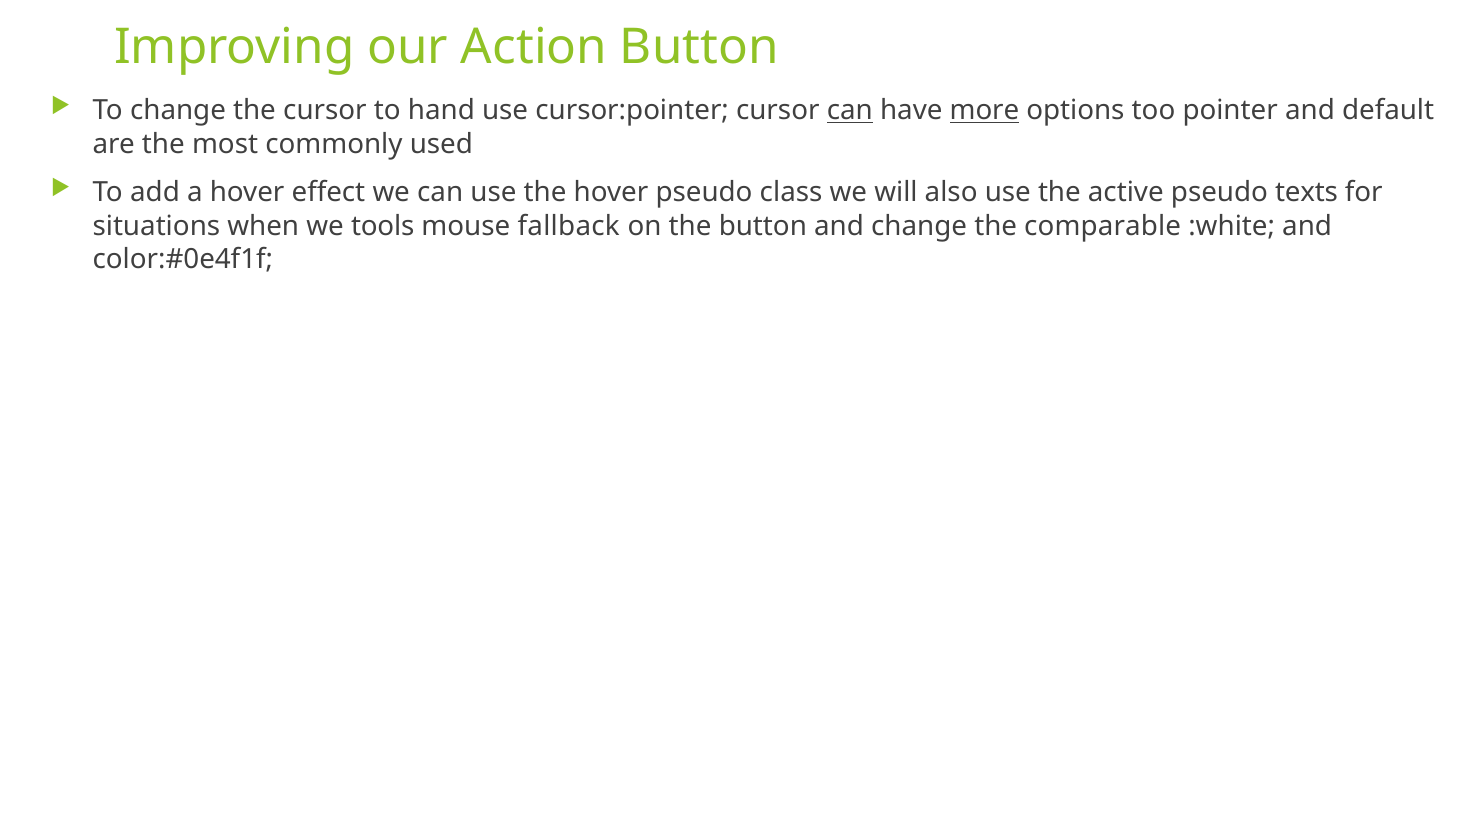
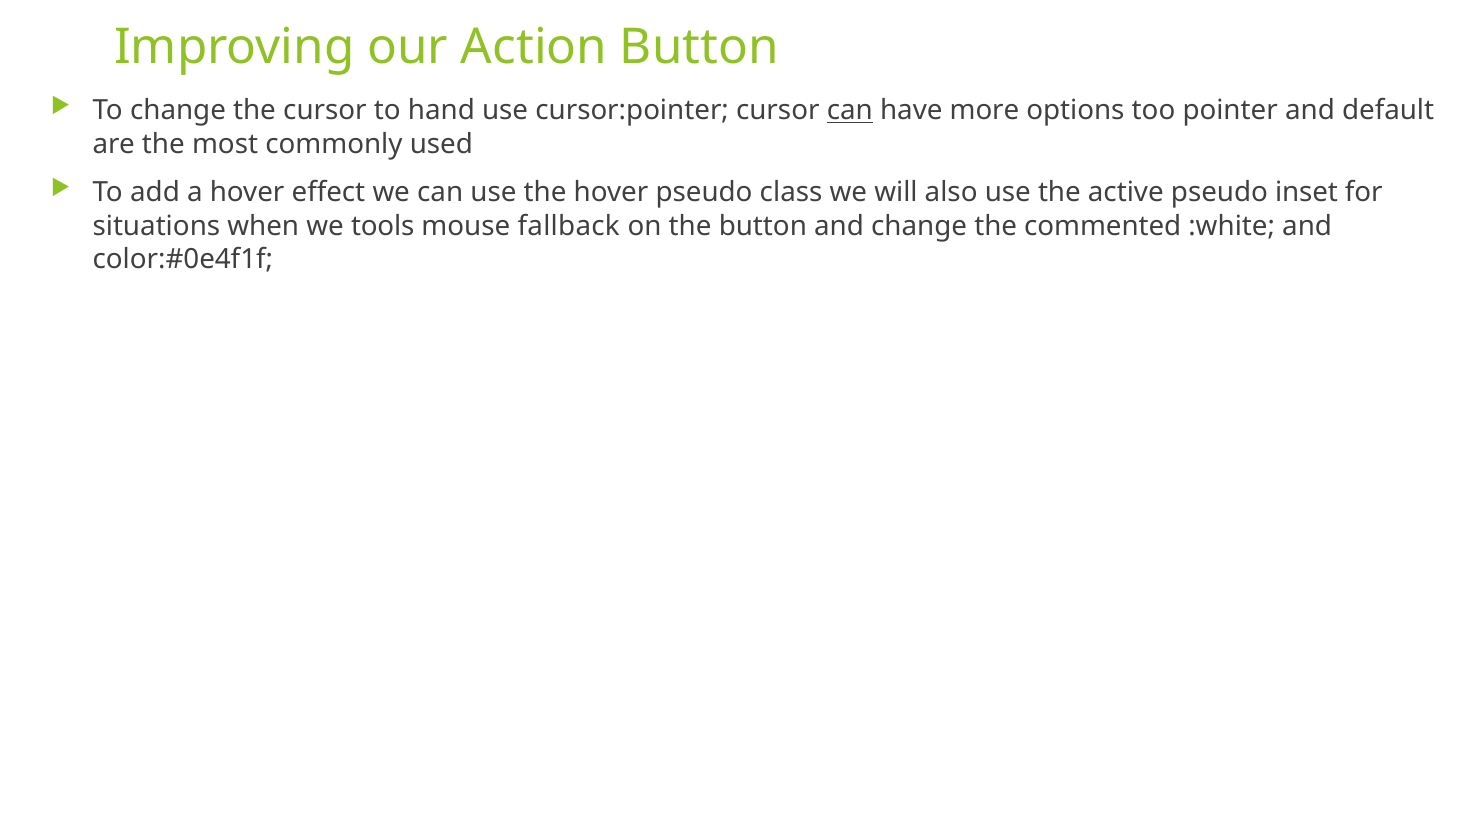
more underline: present -> none
texts: texts -> inset
comparable: comparable -> commented
